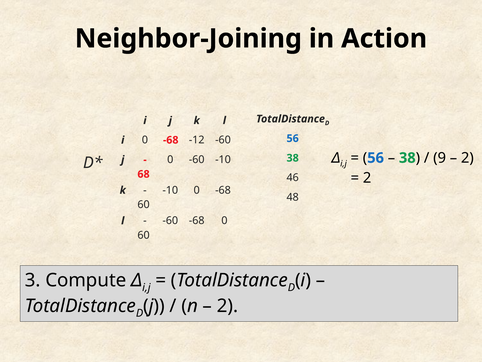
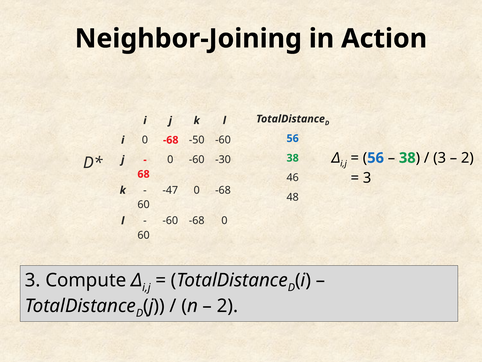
-12: -12 -> -50
9 at (440, 158): 9 -> 3
-60 -10: -10 -> -30
2 at (367, 178): 2 -> 3
-10 at (170, 190): -10 -> -47
